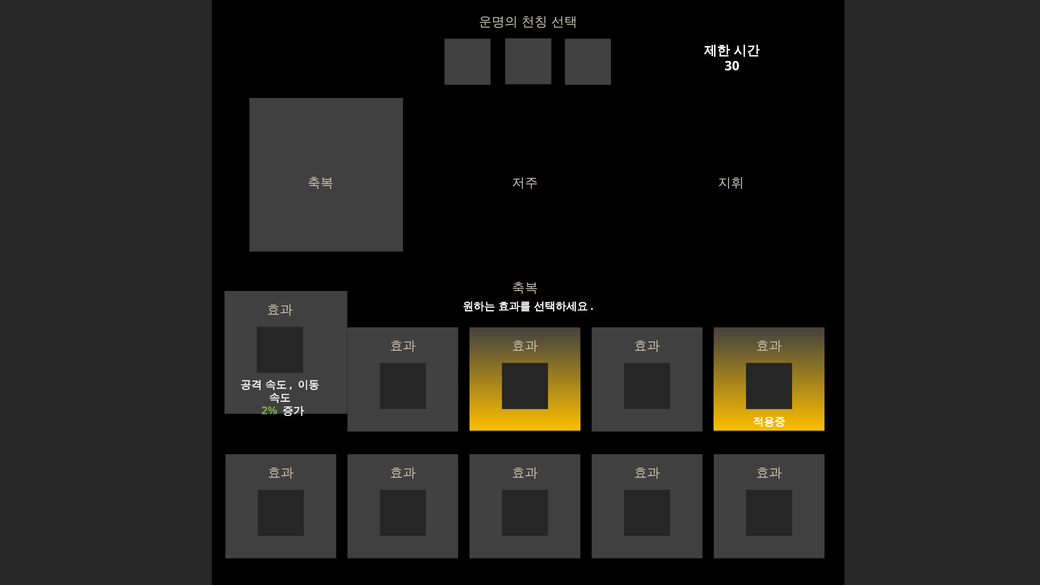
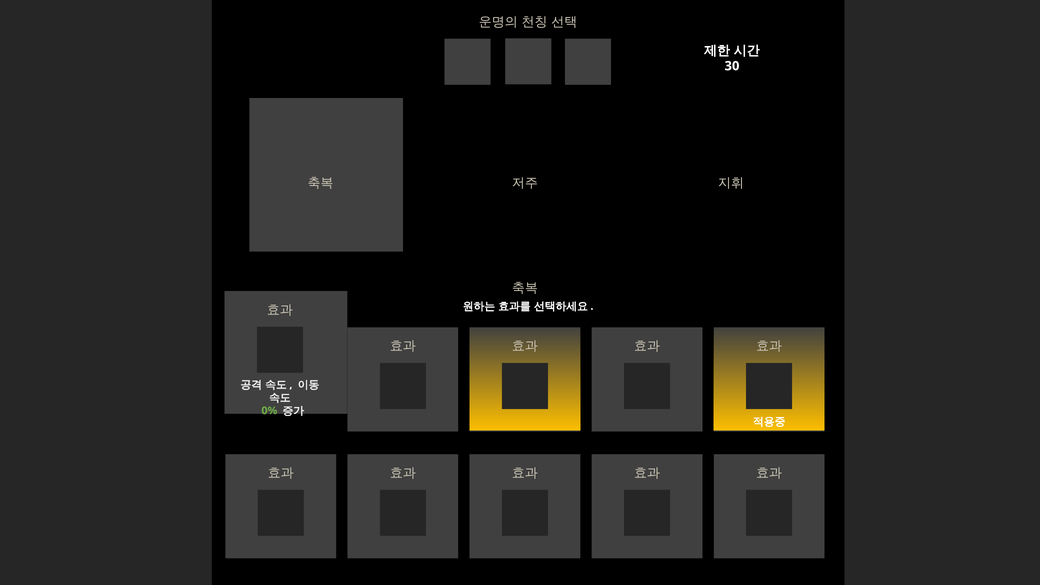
2%: 2% -> 0%
